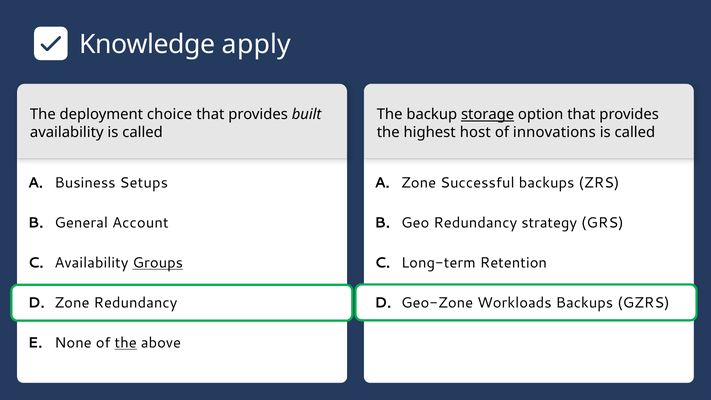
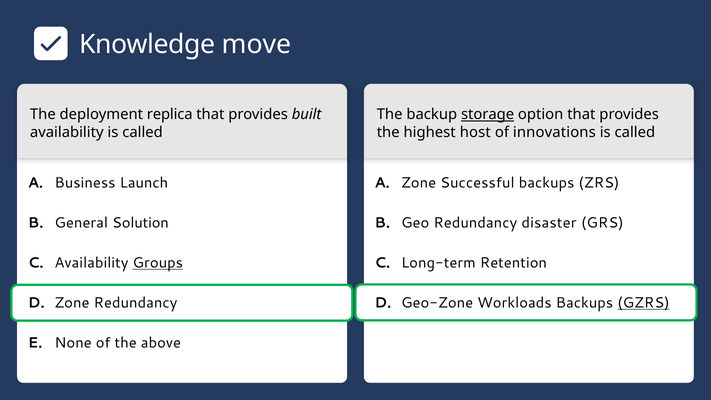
apply: apply -> move
choice: choice -> replica
Setups: Setups -> Launch
Account: Account -> Solution
strategy: strategy -> disaster
GZRS underline: none -> present
the at (126, 343) underline: present -> none
